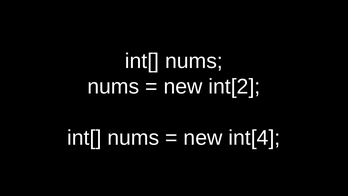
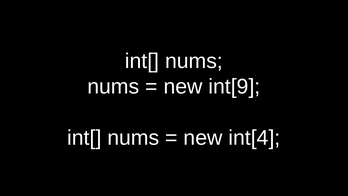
int[2: int[2 -> int[9
